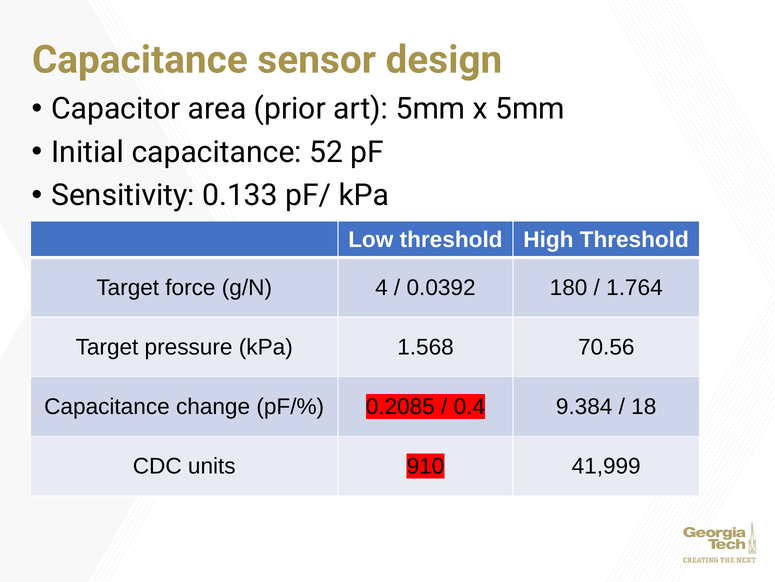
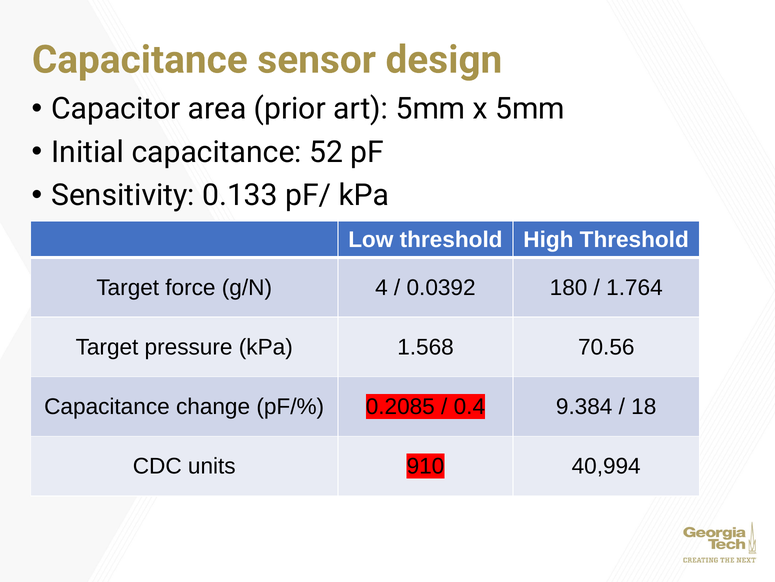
41,999: 41,999 -> 40,994
